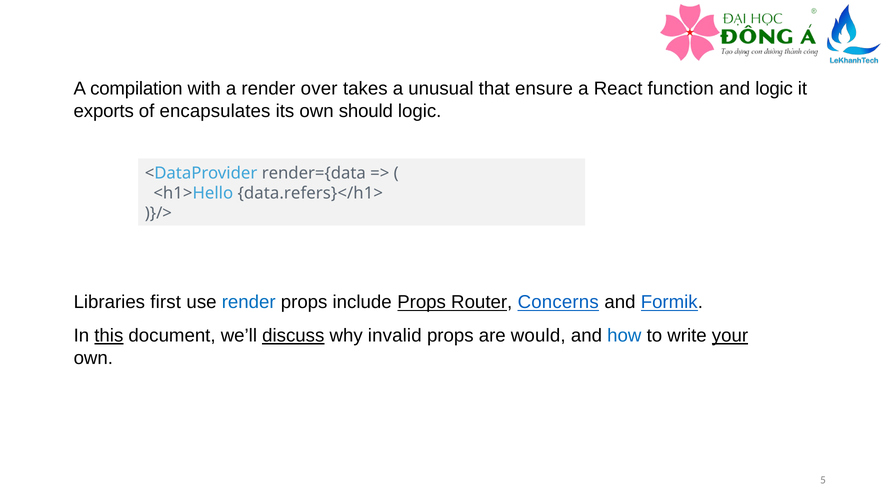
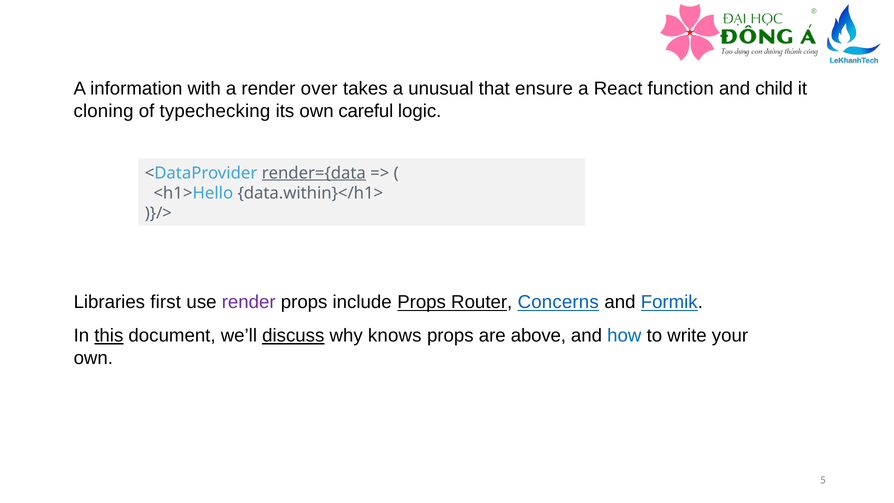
compilation: compilation -> information
and logic: logic -> child
exports: exports -> cloning
encapsulates: encapsulates -> typechecking
should: should -> careful
render={data underline: none -> present
data.refers}</h1>: data.refers}</h1> -> data.within}</h1>
render at (249, 302) colour: blue -> purple
invalid: invalid -> knows
would: would -> above
your underline: present -> none
